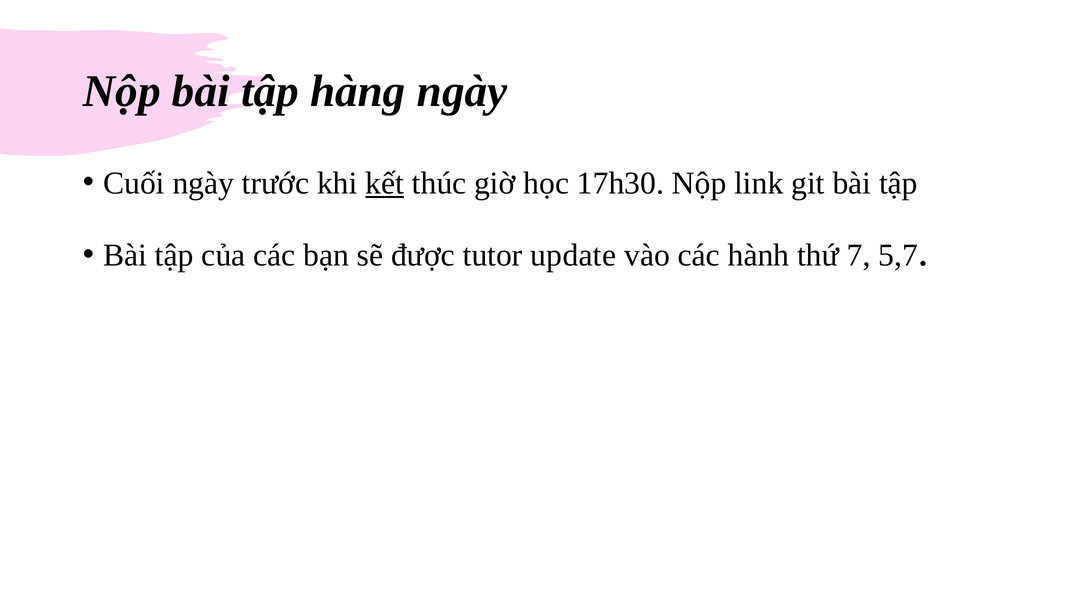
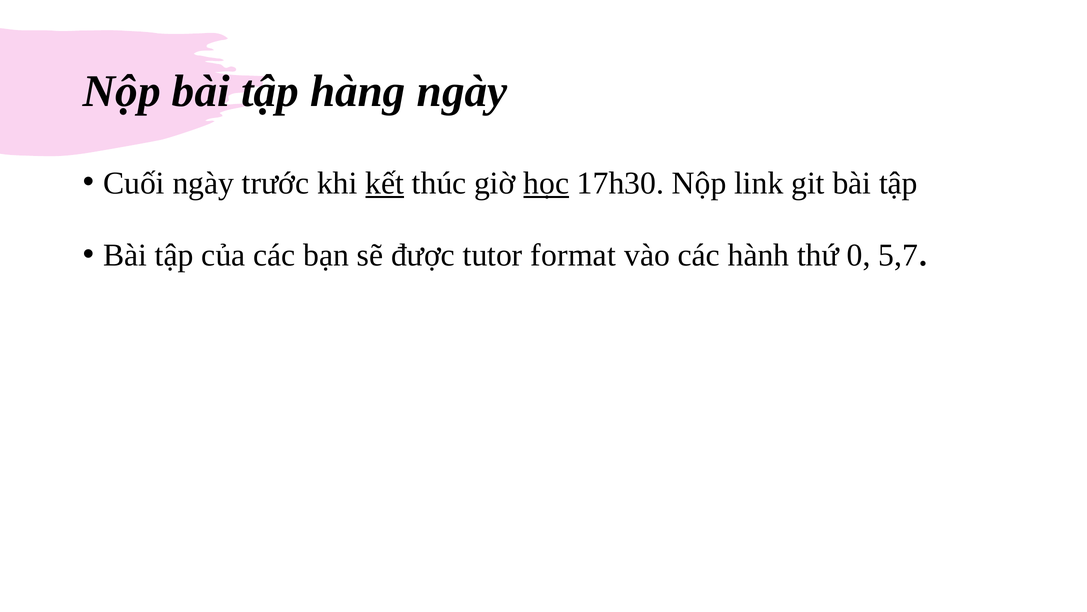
học underline: none -> present
update: update -> format
7: 7 -> 0
